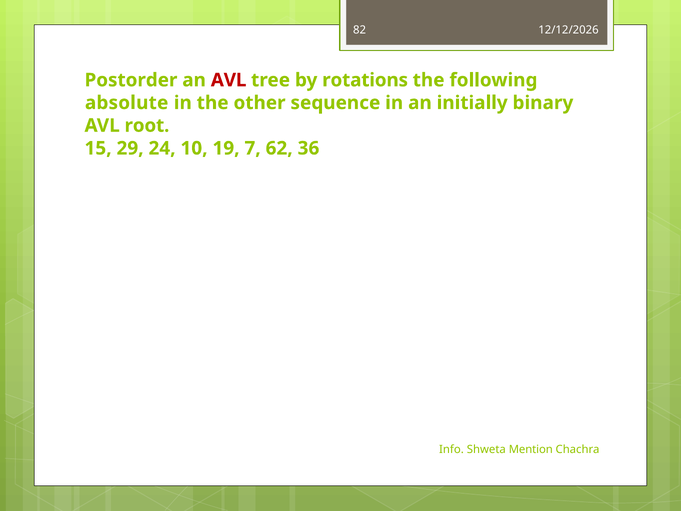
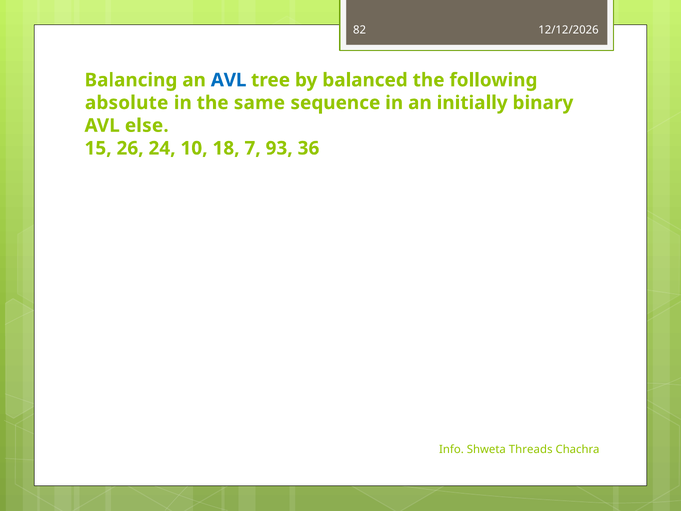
Postorder: Postorder -> Balancing
AVL at (229, 80) colour: red -> blue
rotations: rotations -> balanced
other: other -> same
root: root -> else
29: 29 -> 26
19: 19 -> 18
62: 62 -> 93
Mention: Mention -> Threads
